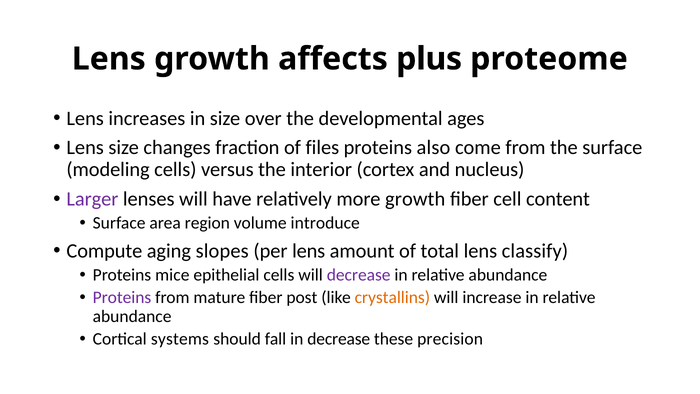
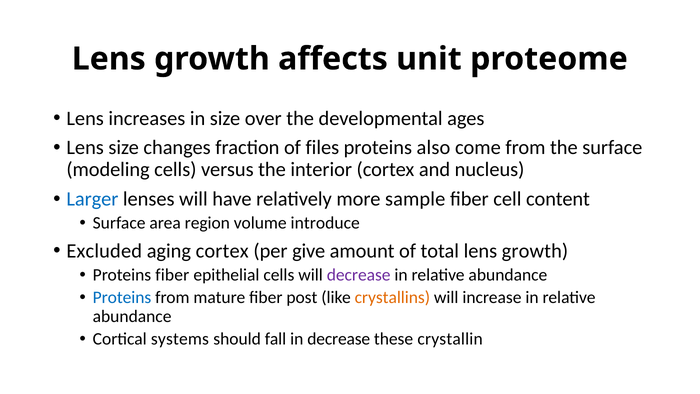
plus: plus -> unit
Larger colour: purple -> blue
more growth: growth -> sample
Compute: Compute -> Excluded
aging slopes: slopes -> cortex
per lens: lens -> give
total lens classify: classify -> growth
Proteins mice: mice -> fiber
Proteins at (122, 297) colour: purple -> blue
precision: precision -> crystallin
